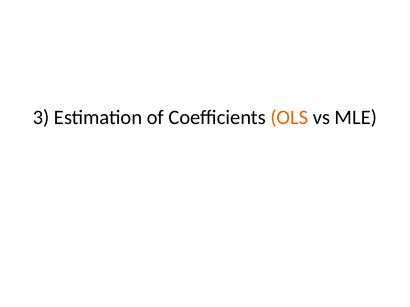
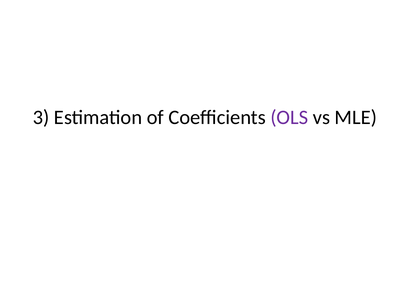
OLS colour: orange -> purple
